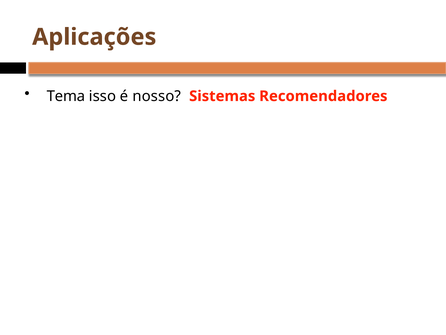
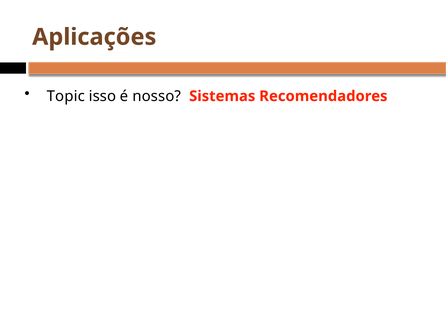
Tema: Tema -> Topic
